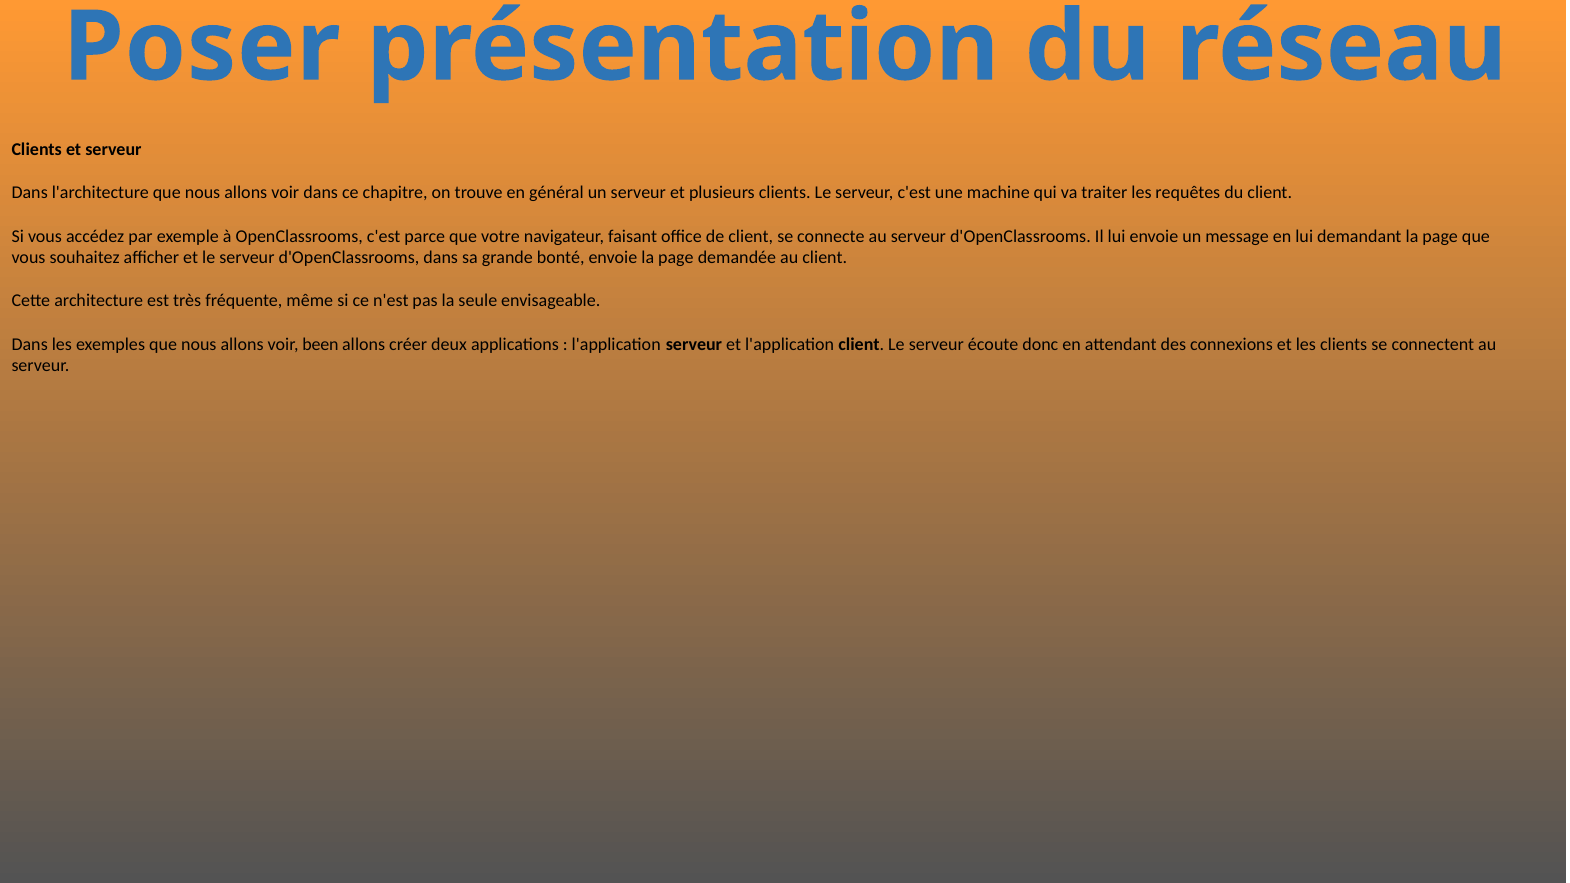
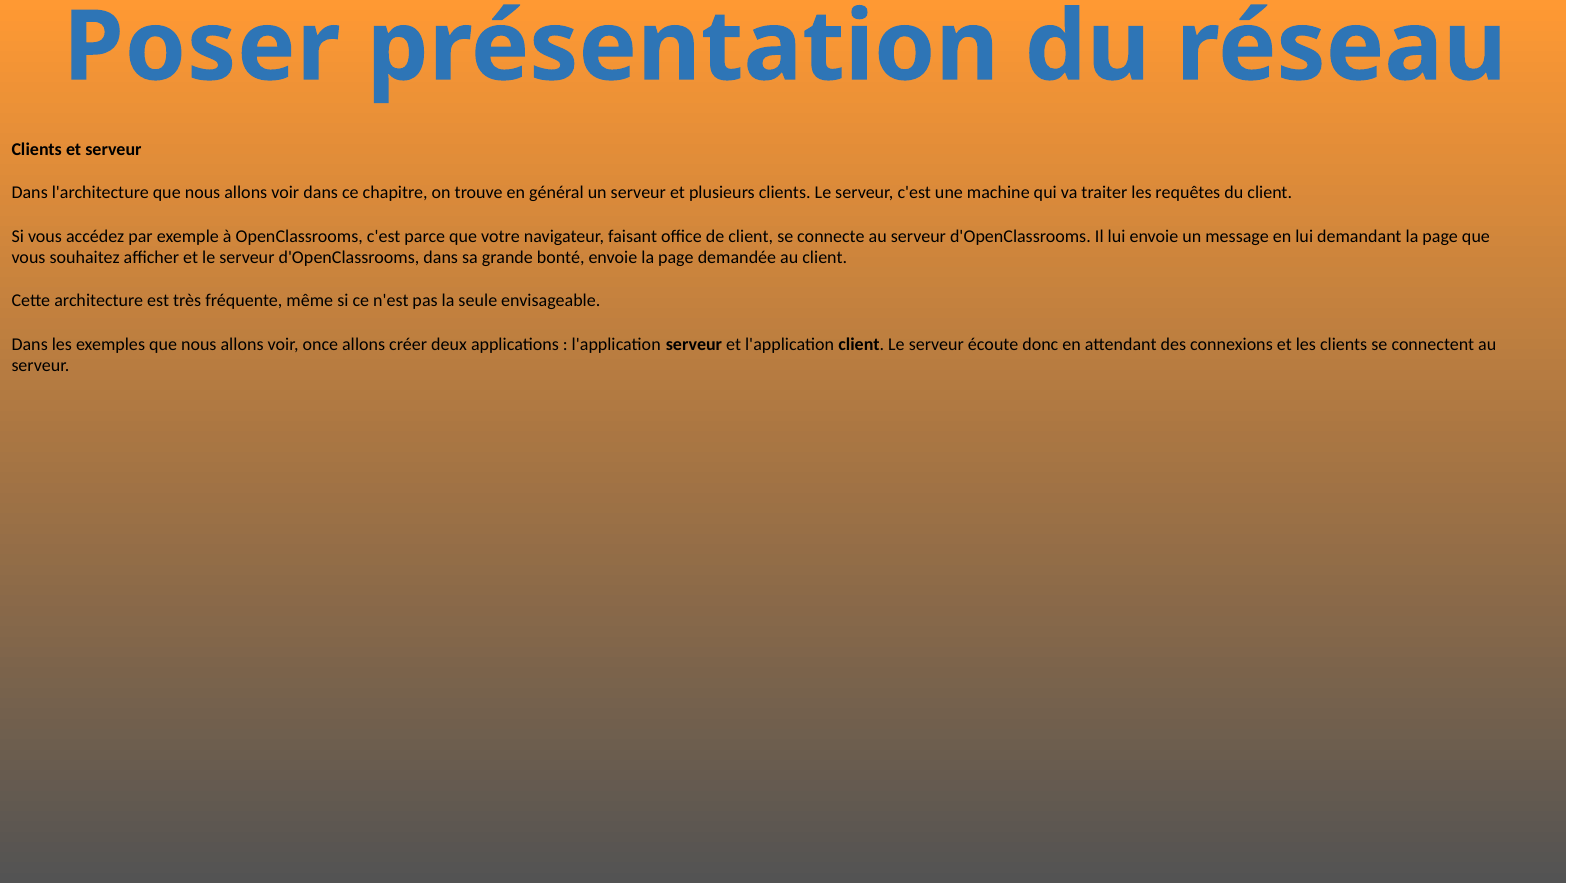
been: been -> once
